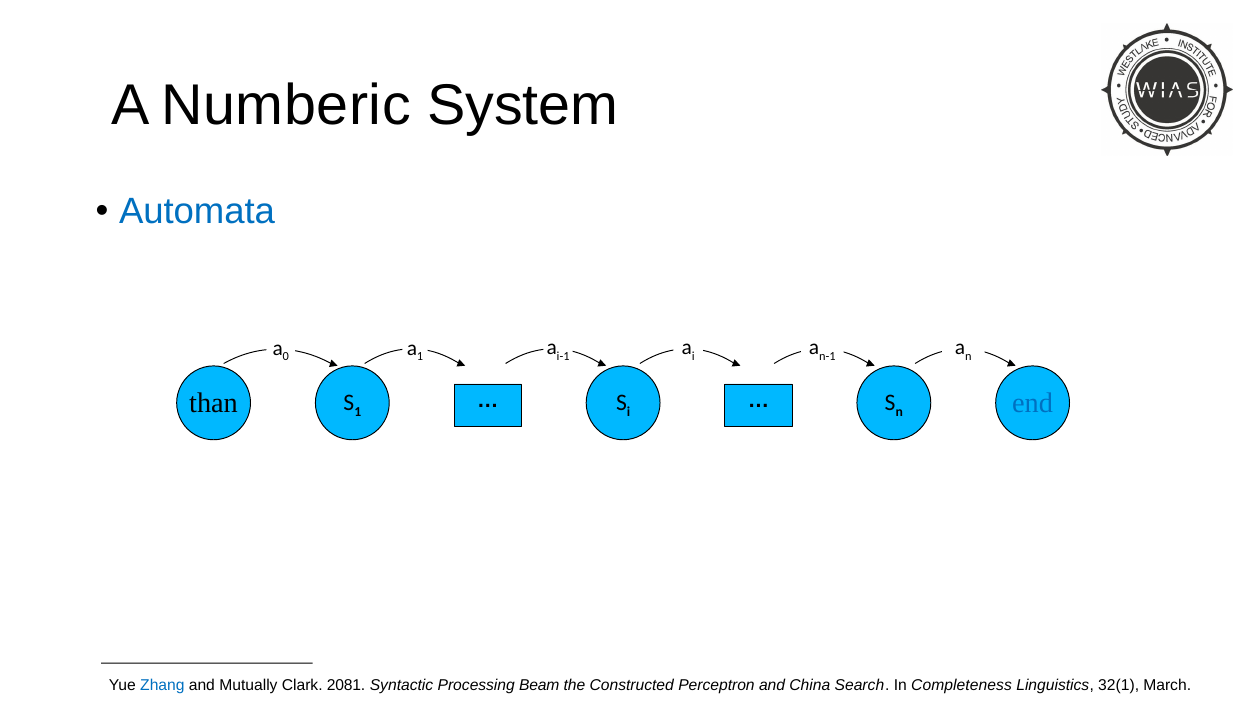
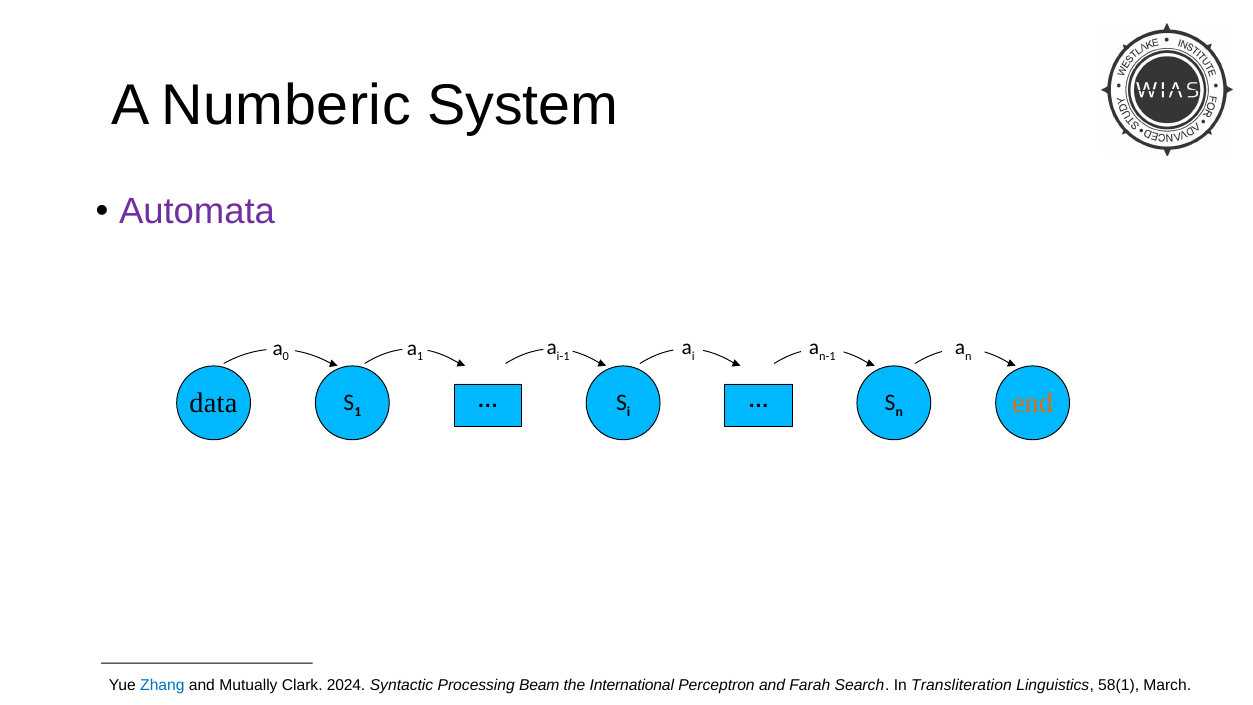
Automata colour: blue -> purple
than: than -> data
end colour: blue -> orange
2081: 2081 -> 2024
Constructed: Constructed -> International
China: China -> Farah
Completeness: Completeness -> Transliteration
32(1: 32(1 -> 58(1
